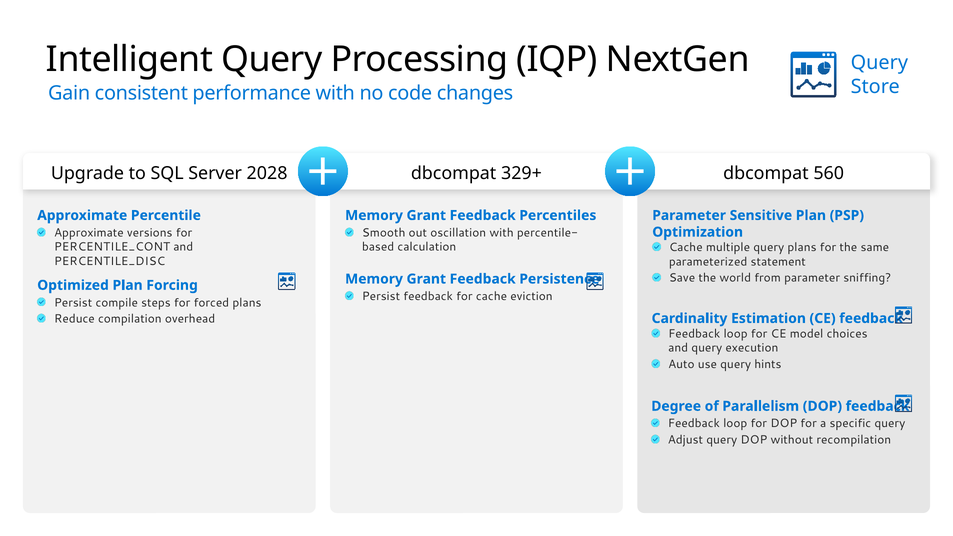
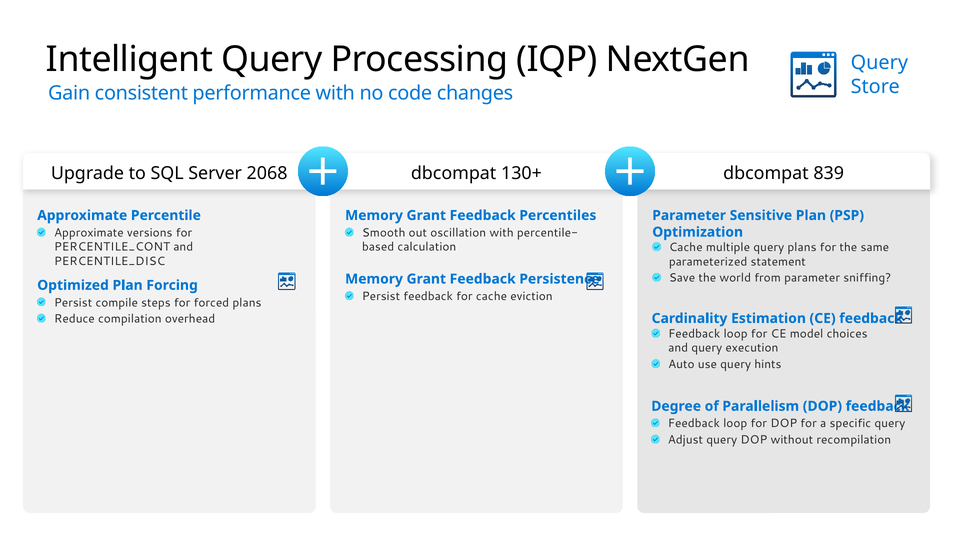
2028: 2028 -> 2068
329+: 329+ -> 130+
560: 560 -> 839
